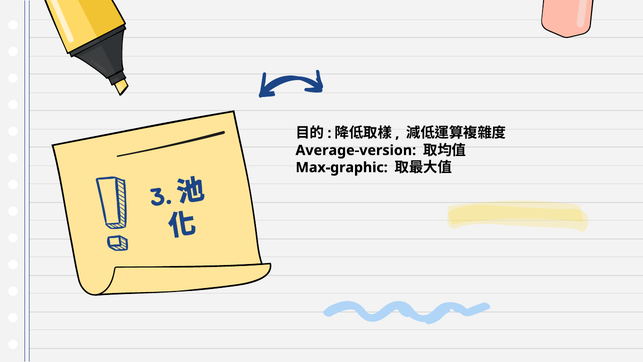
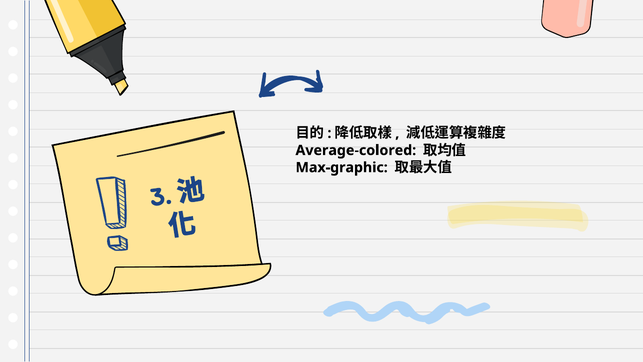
Average-version: Average-version -> Average-colored
